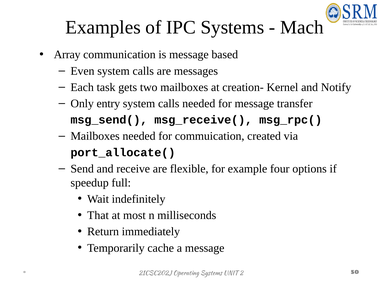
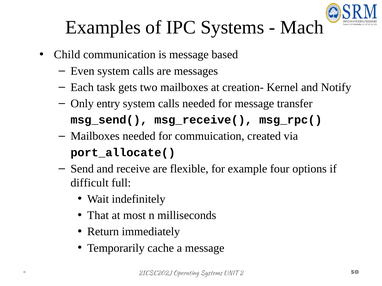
Array: Array -> Child
speedup: speedup -> difficult
